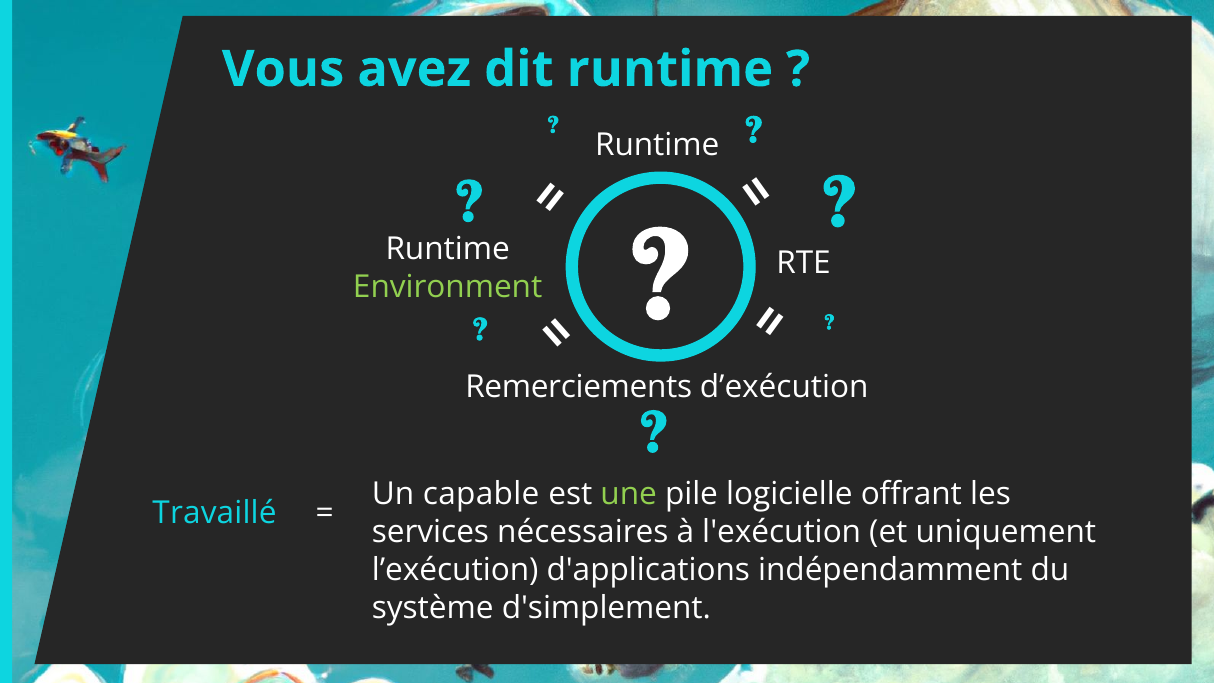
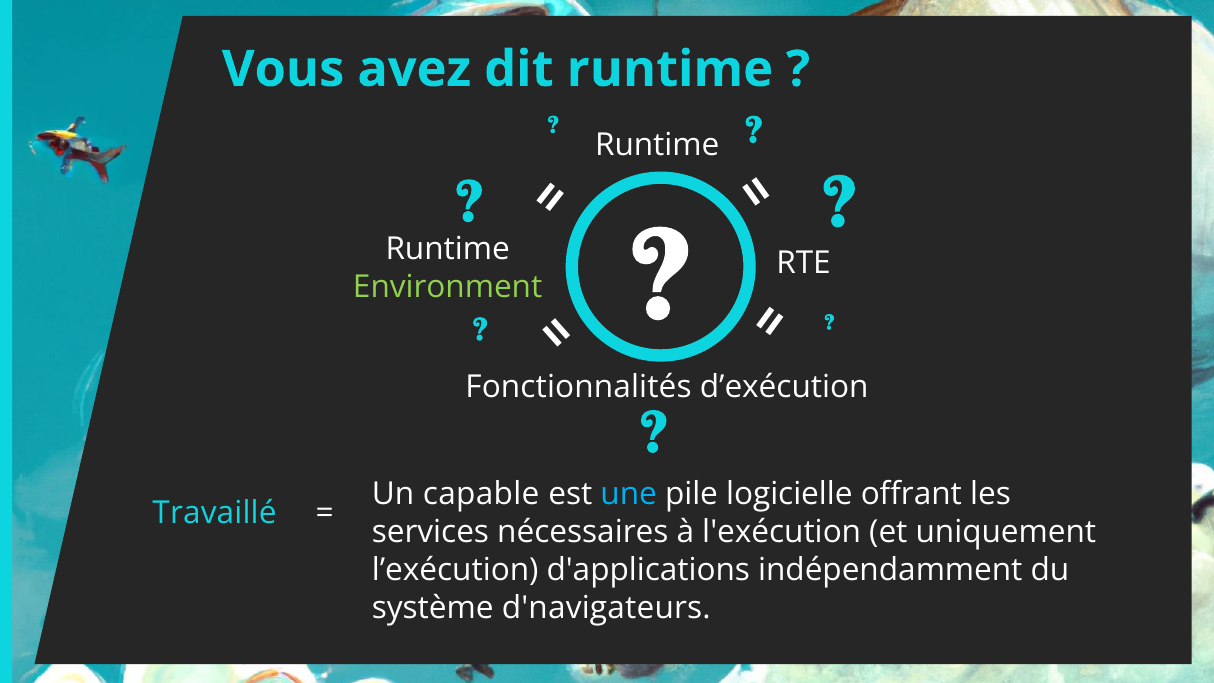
Remerciements: Remerciements -> Fonctionnalités
une colour: light green -> light blue
d'simplement: d'simplement -> d'navigateurs
